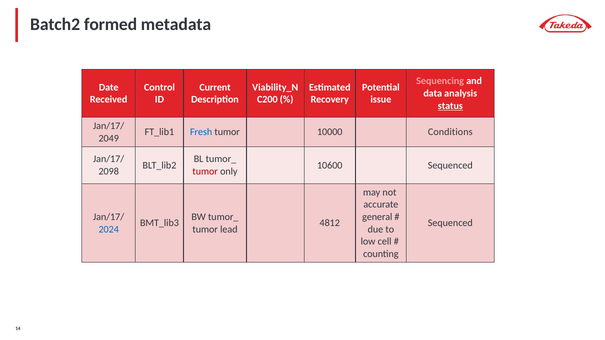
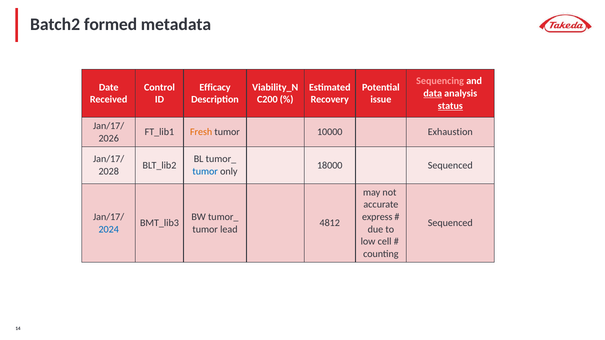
Current: Current -> Efficacy
data underline: none -> present
Fresh colour: blue -> orange
Conditions: Conditions -> Exhaustion
2049: 2049 -> 2026
10600: 10600 -> 18000
2098: 2098 -> 2028
tumor at (205, 172) colour: red -> blue
general: general -> express
